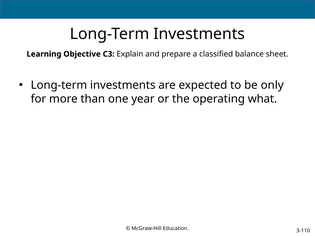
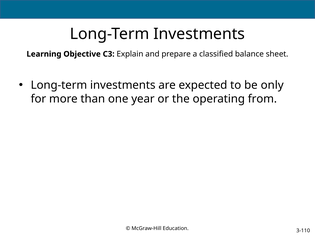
what: what -> from
